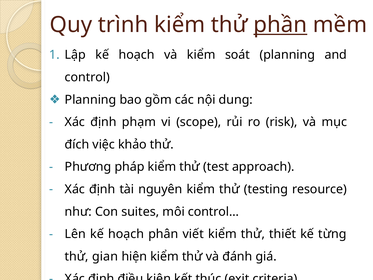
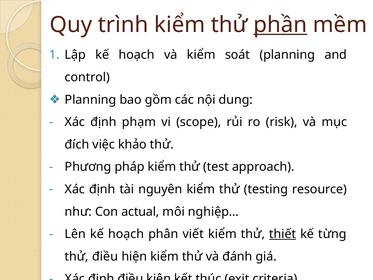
suites: suites -> actual
control…: control… -> nghiệp…
thiết underline: none -> present
thử gian: gian -> điều
